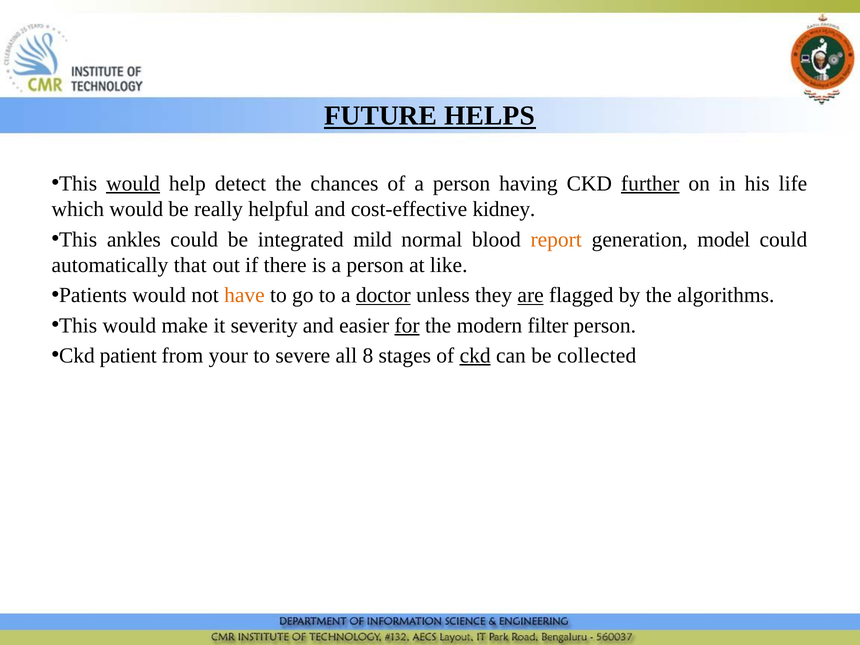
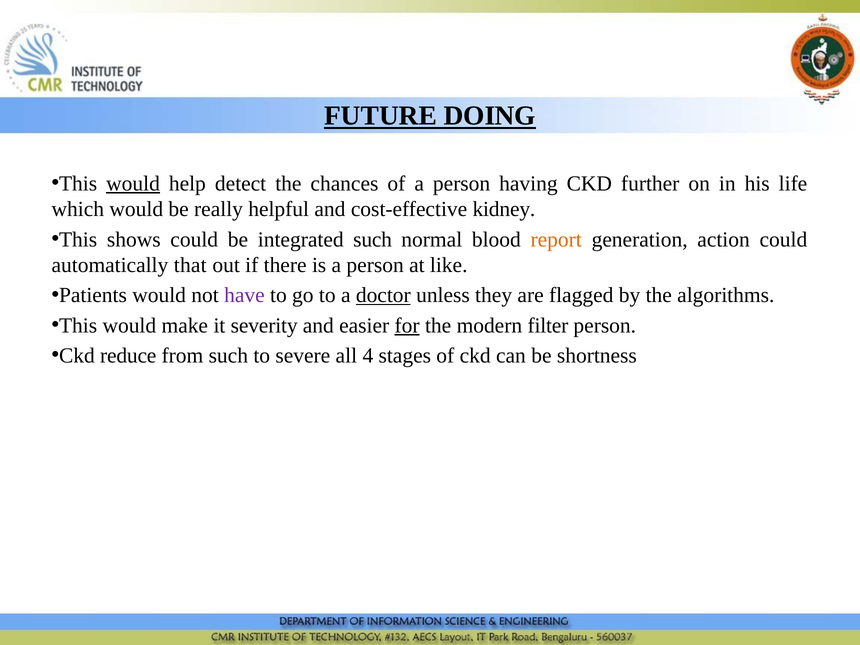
HELPS: HELPS -> DOING
further underline: present -> none
ankles: ankles -> shows
integrated mild: mild -> such
model: model -> action
have colour: orange -> purple
are underline: present -> none
patient: patient -> reduce
from your: your -> such
8: 8 -> 4
ckd at (475, 356) underline: present -> none
collected: collected -> shortness
